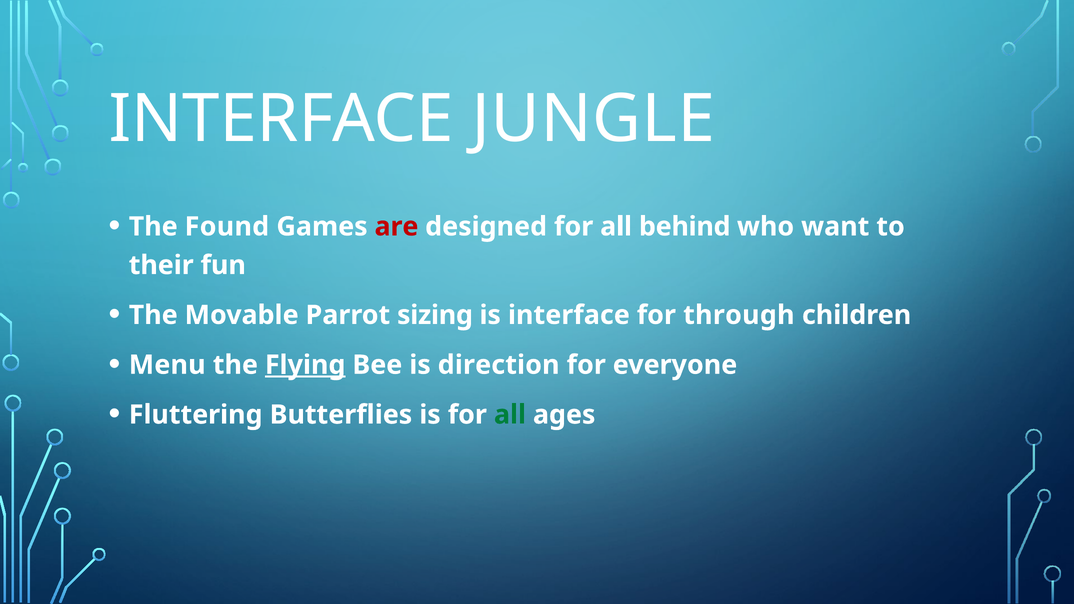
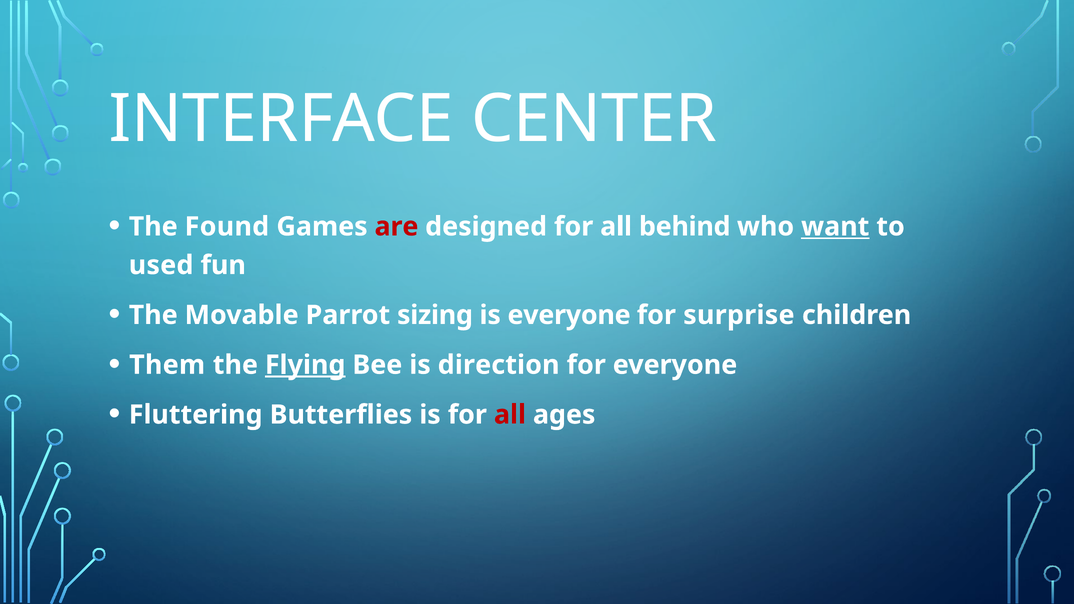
JUNGLE: JUNGLE -> CENTER
want underline: none -> present
their: their -> used
is interface: interface -> everyone
through: through -> surprise
Menu: Menu -> Them
all at (510, 415) colour: green -> red
